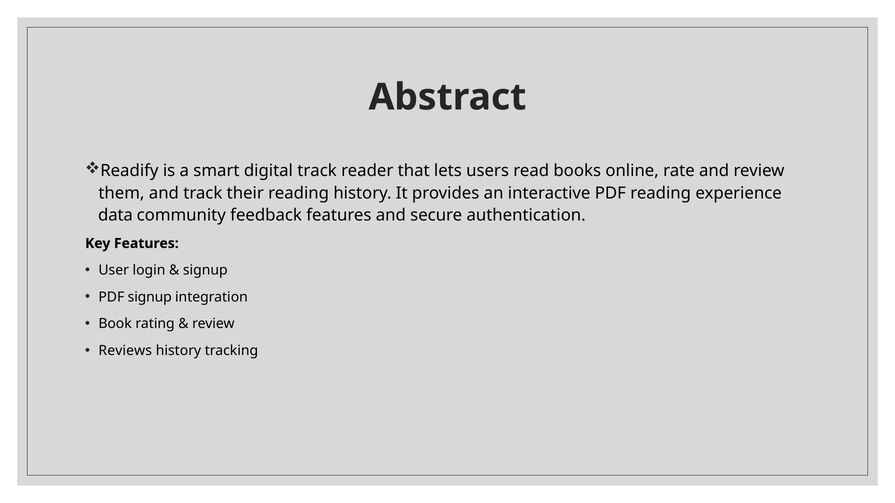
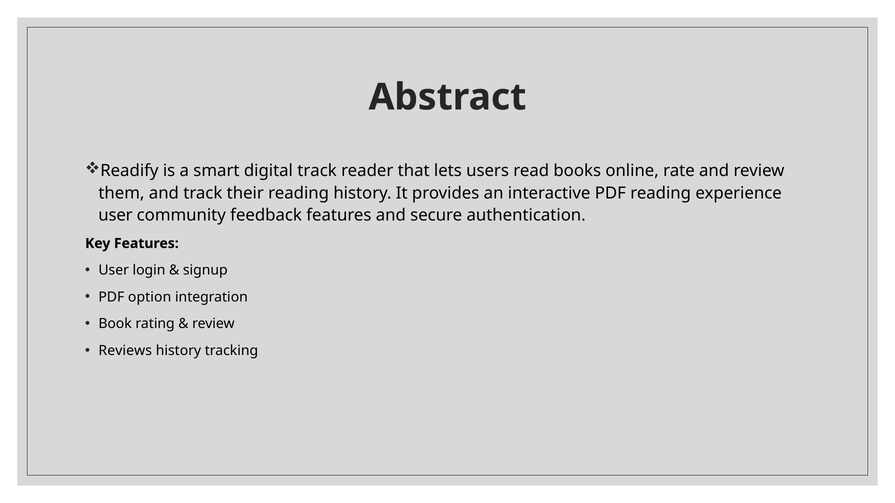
data at (115, 215): data -> user
PDF signup: signup -> option
